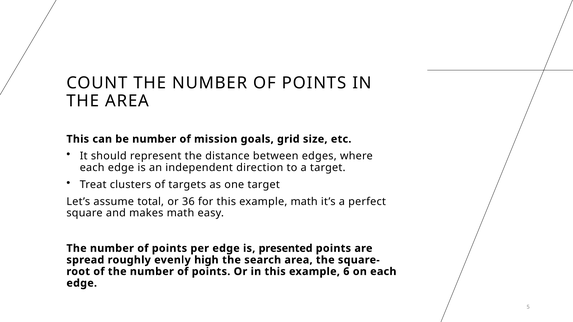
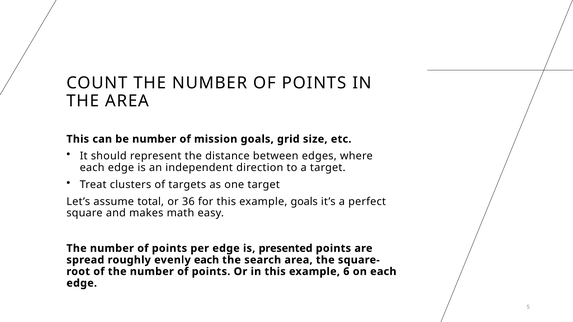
example math: math -> goals
evenly high: high -> each
